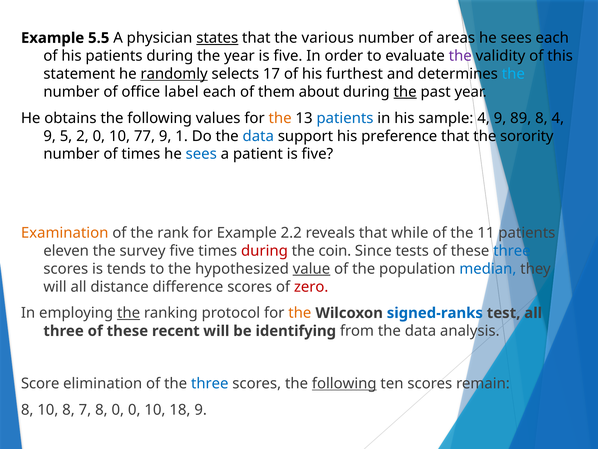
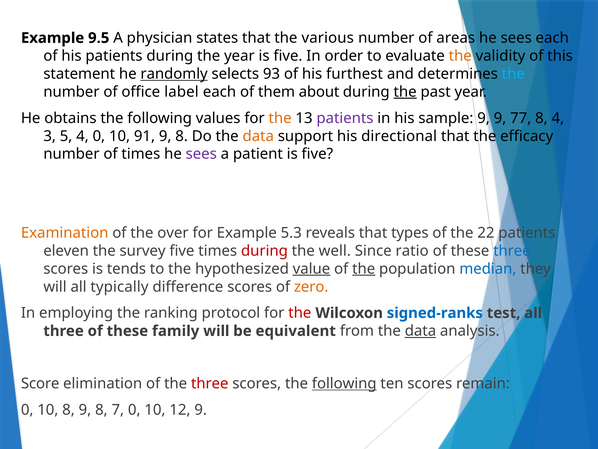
5.5: 5.5 -> 9.5
states underline: present -> none
the at (460, 56) colour: purple -> orange
17: 17 -> 93
patients at (345, 118) colour: blue -> purple
sample 4: 4 -> 9
89: 89 -> 77
9 at (50, 136): 9 -> 3
5 2: 2 -> 4
77: 77 -> 91
1 at (182, 136): 1 -> 8
data at (258, 136) colour: blue -> orange
preference: preference -> directional
sorority: sorority -> efficacy
sees at (201, 154) colour: blue -> purple
rank: rank -> over
2.2: 2.2 -> 5.3
while: while -> types
11: 11 -> 22
coin: coin -> well
tests: tests -> ratio
the at (364, 268) underline: none -> present
distance: distance -> typically
zero colour: red -> orange
the at (129, 313) underline: present -> none
the at (300, 313) colour: orange -> red
recent: recent -> family
identifying: identifying -> equivalent
data at (420, 331) underline: none -> present
three at (210, 383) colour: blue -> red
8 at (27, 409): 8 -> 0
8 7: 7 -> 9
8 0: 0 -> 7
18: 18 -> 12
